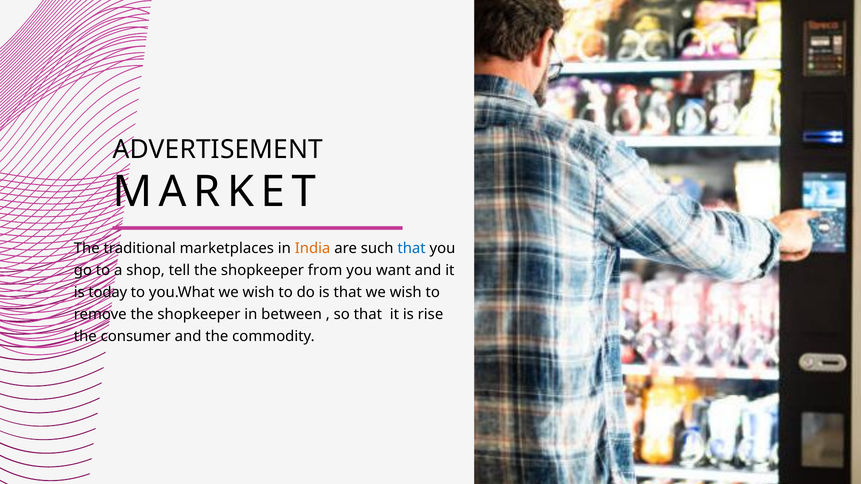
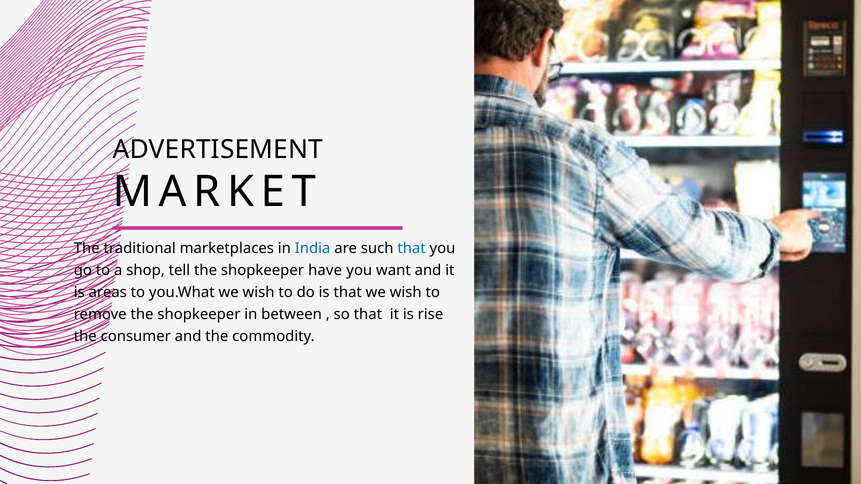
India colour: orange -> blue
from: from -> have
today: today -> areas
